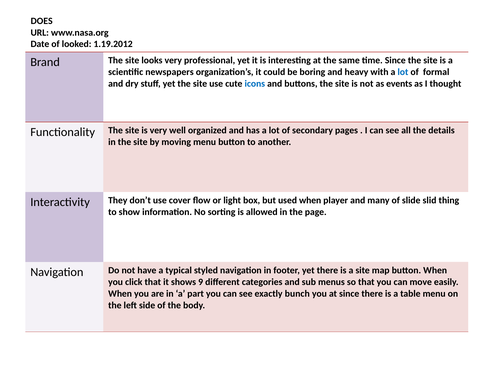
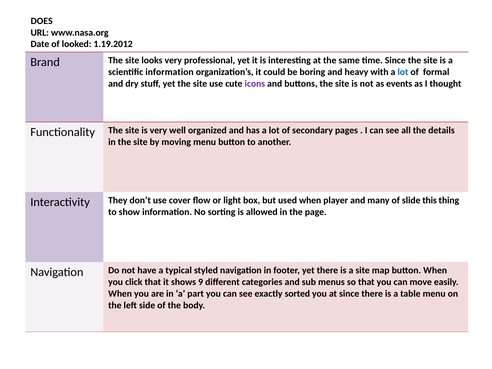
scientific newspapers: newspapers -> information
icons colour: blue -> purple
slid: slid -> this
bunch: bunch -> sorted
